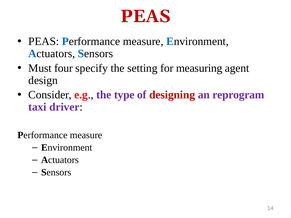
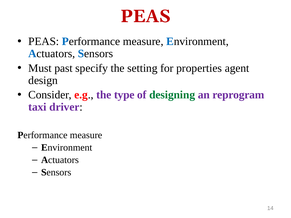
four: four -> past
measuring: measuring -> properties
designing colour: red -> green
